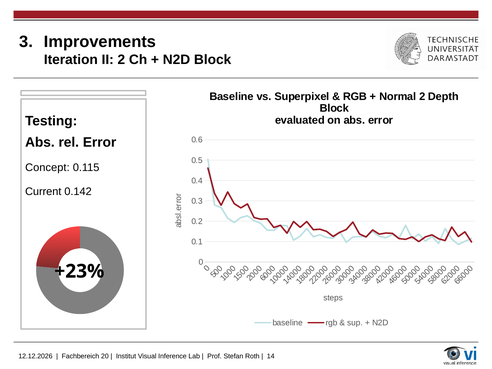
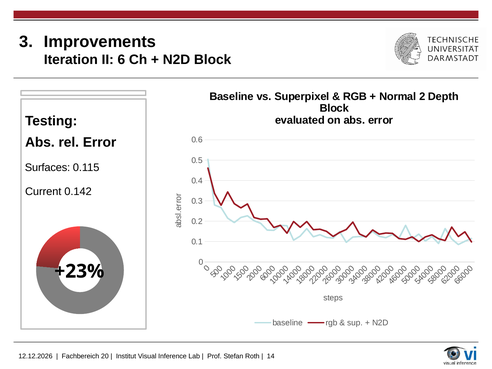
II 2: 2 -> 6
Concept: Concept -> Surfaces
